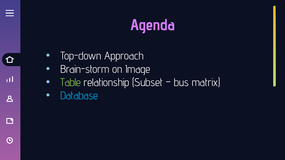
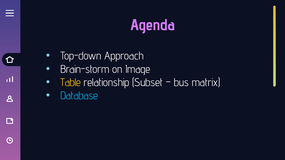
Table colour: light green -> yellow
